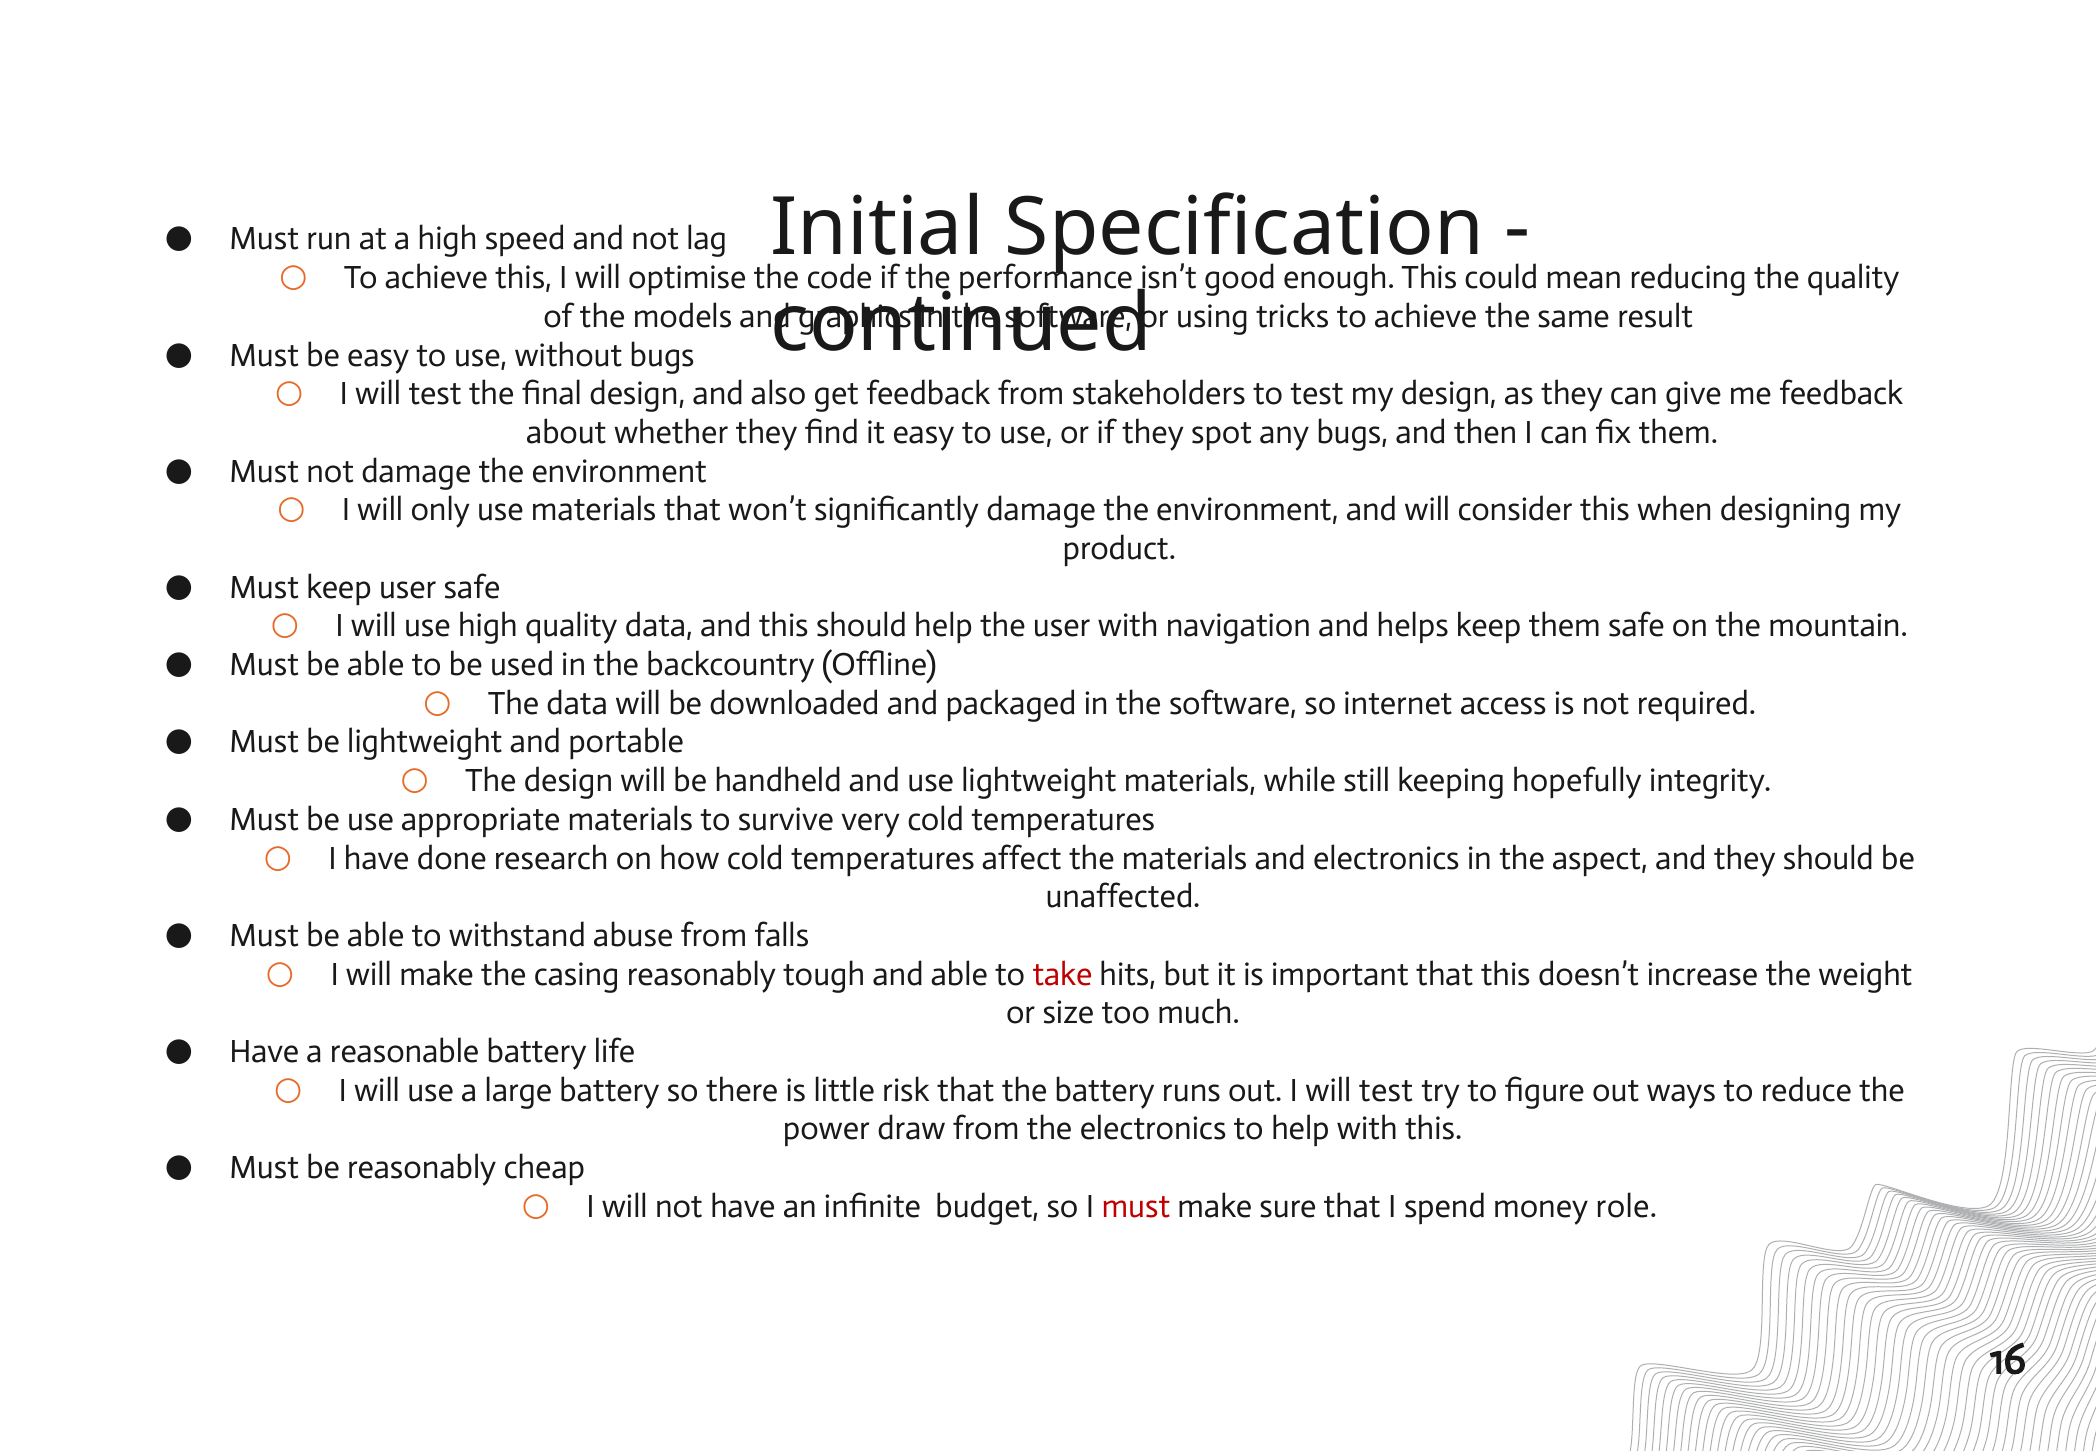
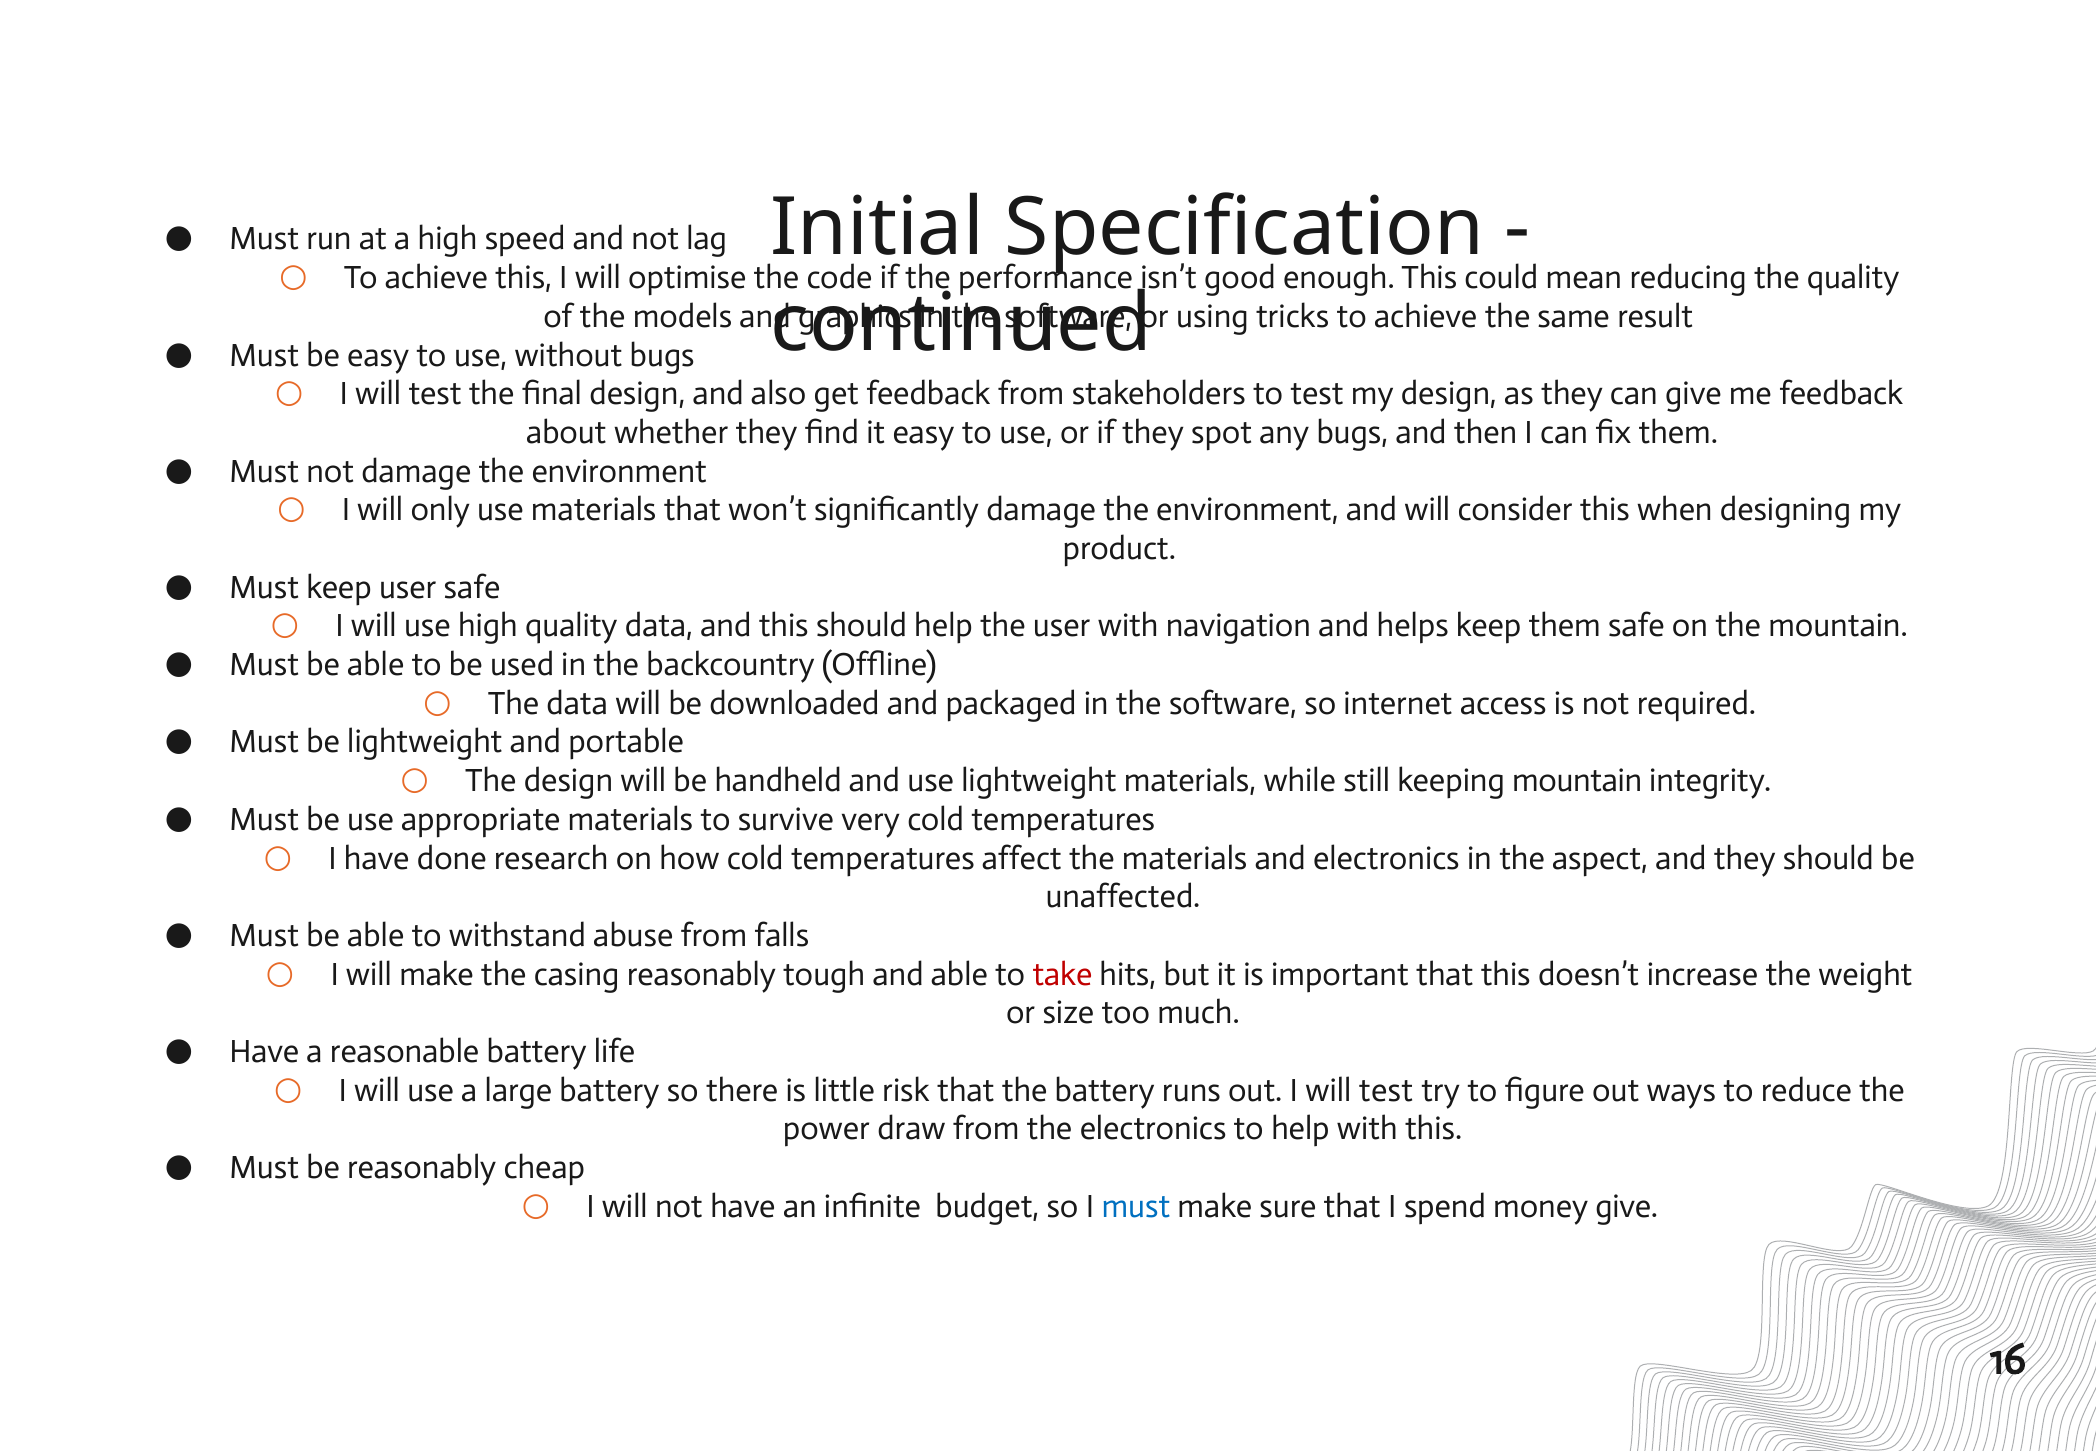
keeping hopefully: hopefully -> mountain
must at (1136, 1207) colour: red -> blue
money role: role -> give
